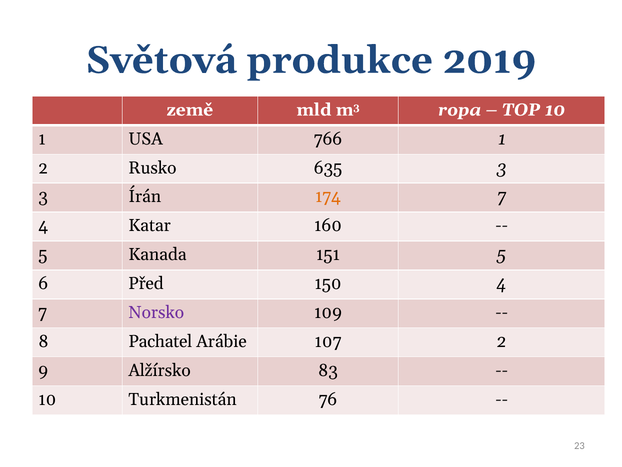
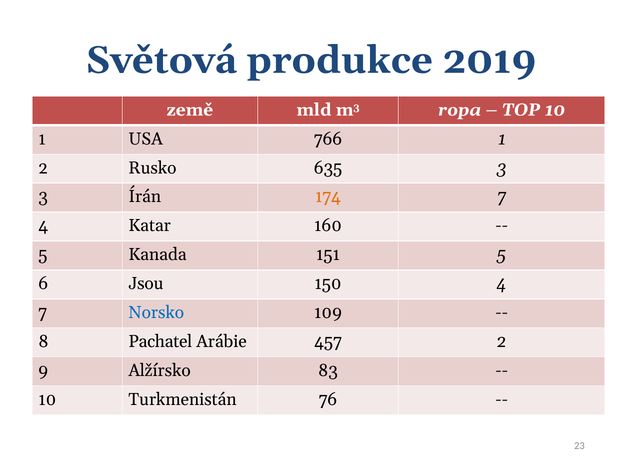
Před: Před -> Jsou
Norsko colour: purple -> blue
107: 107 -> 457
